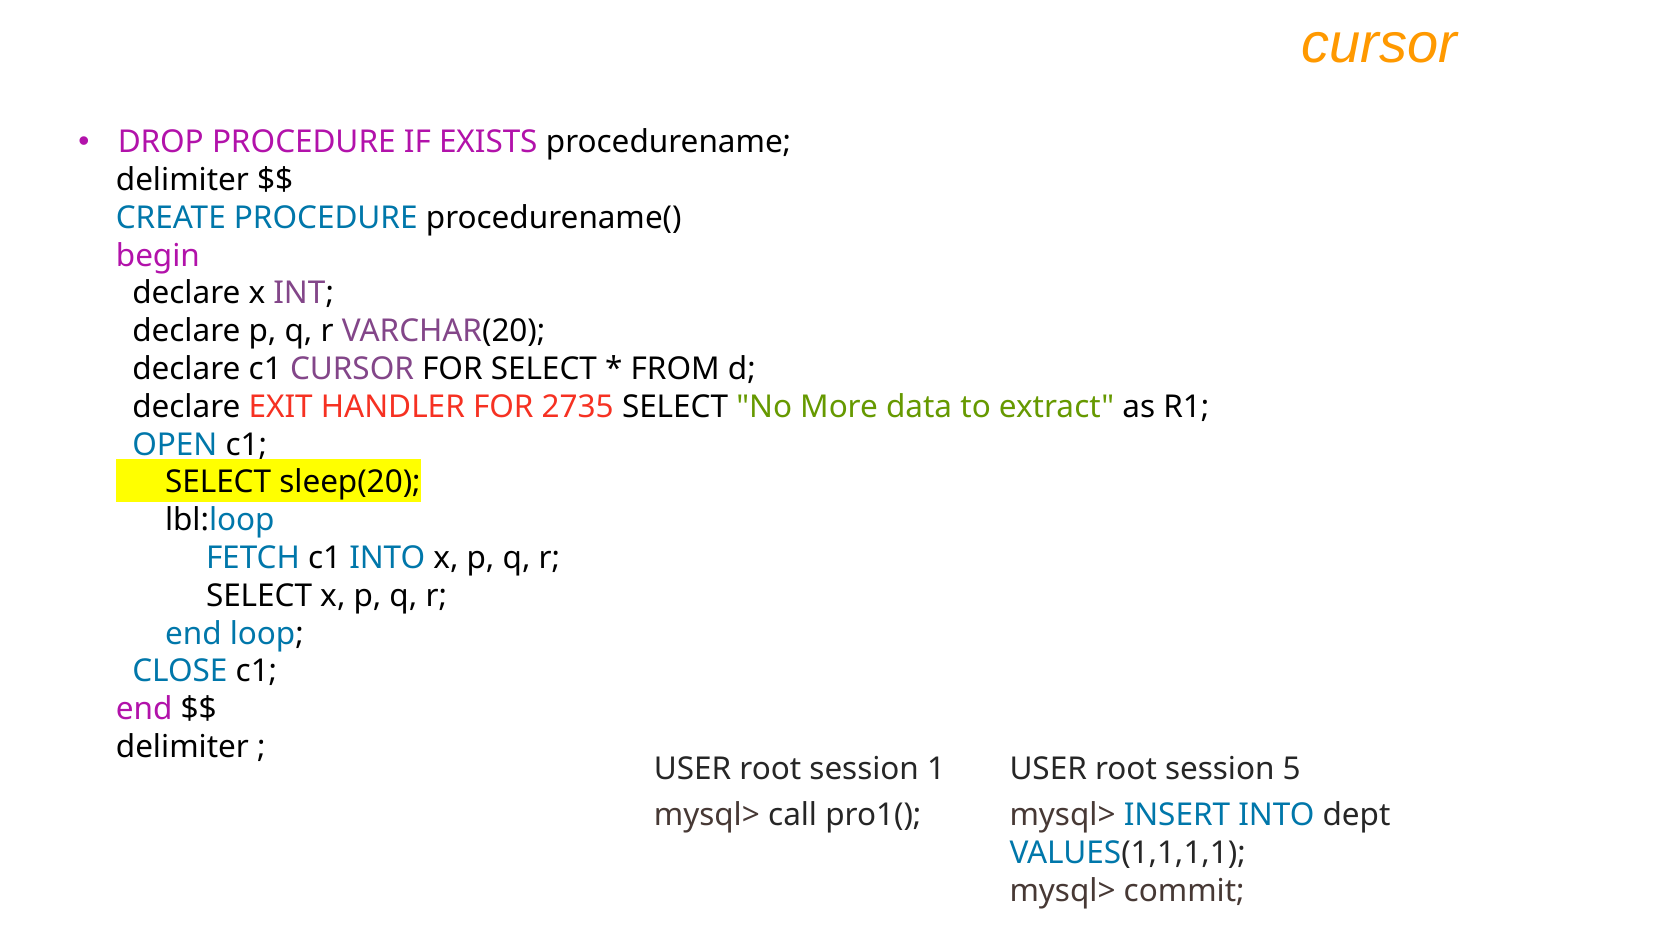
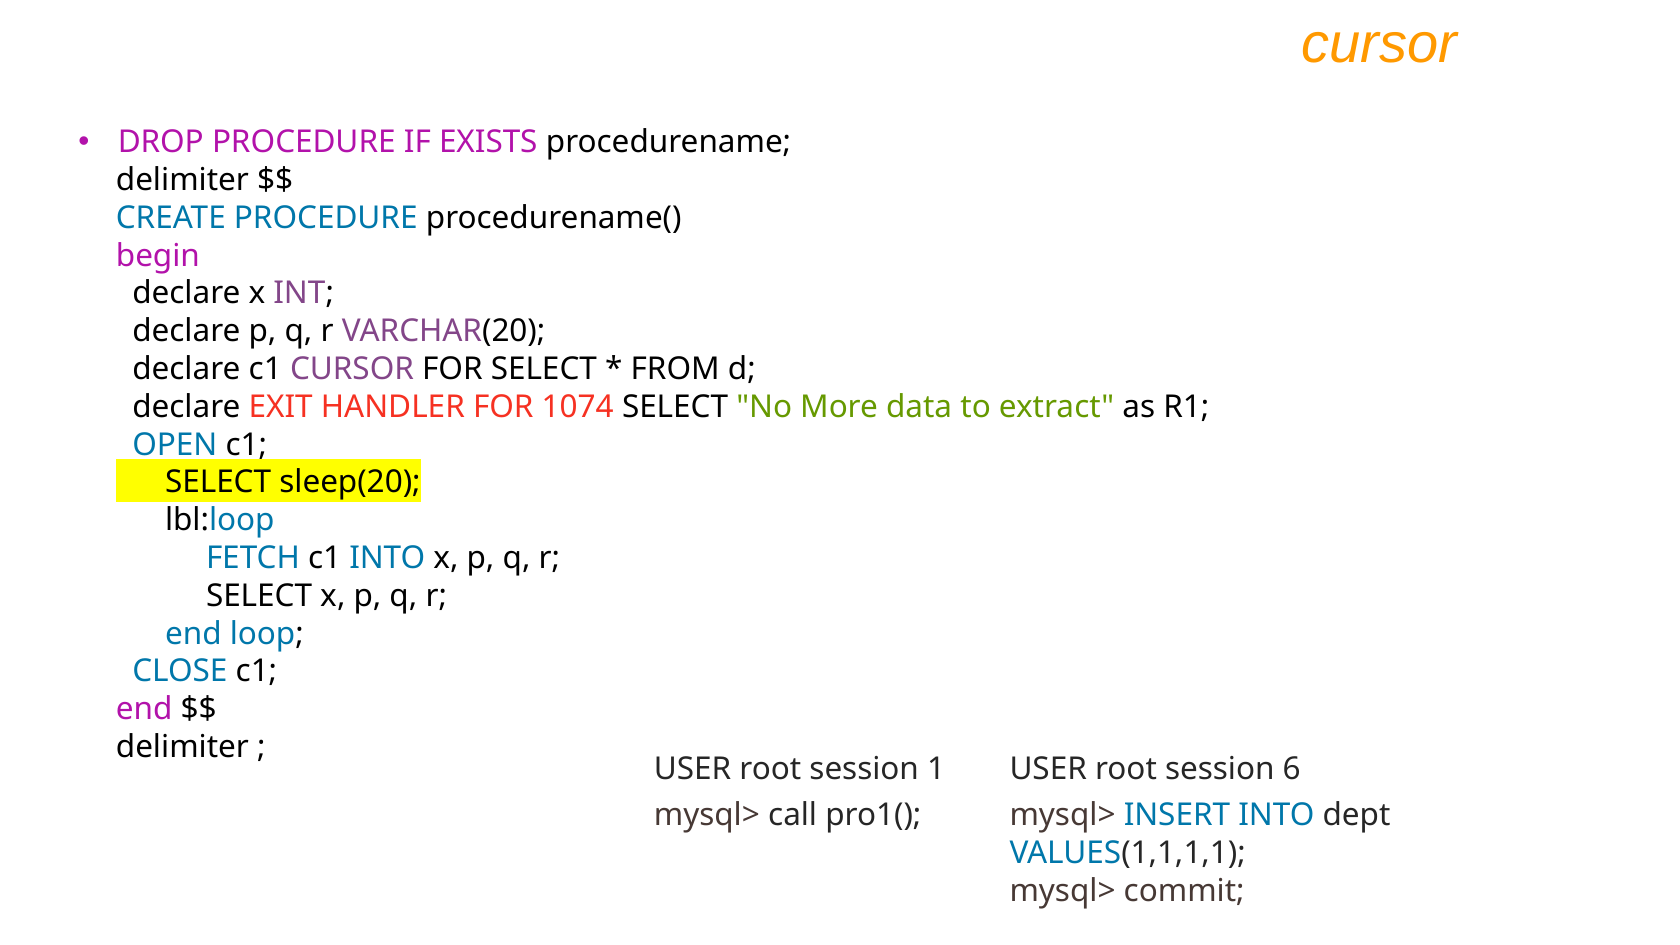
2735: 2735 -> 1074
5: 5 -> 6
